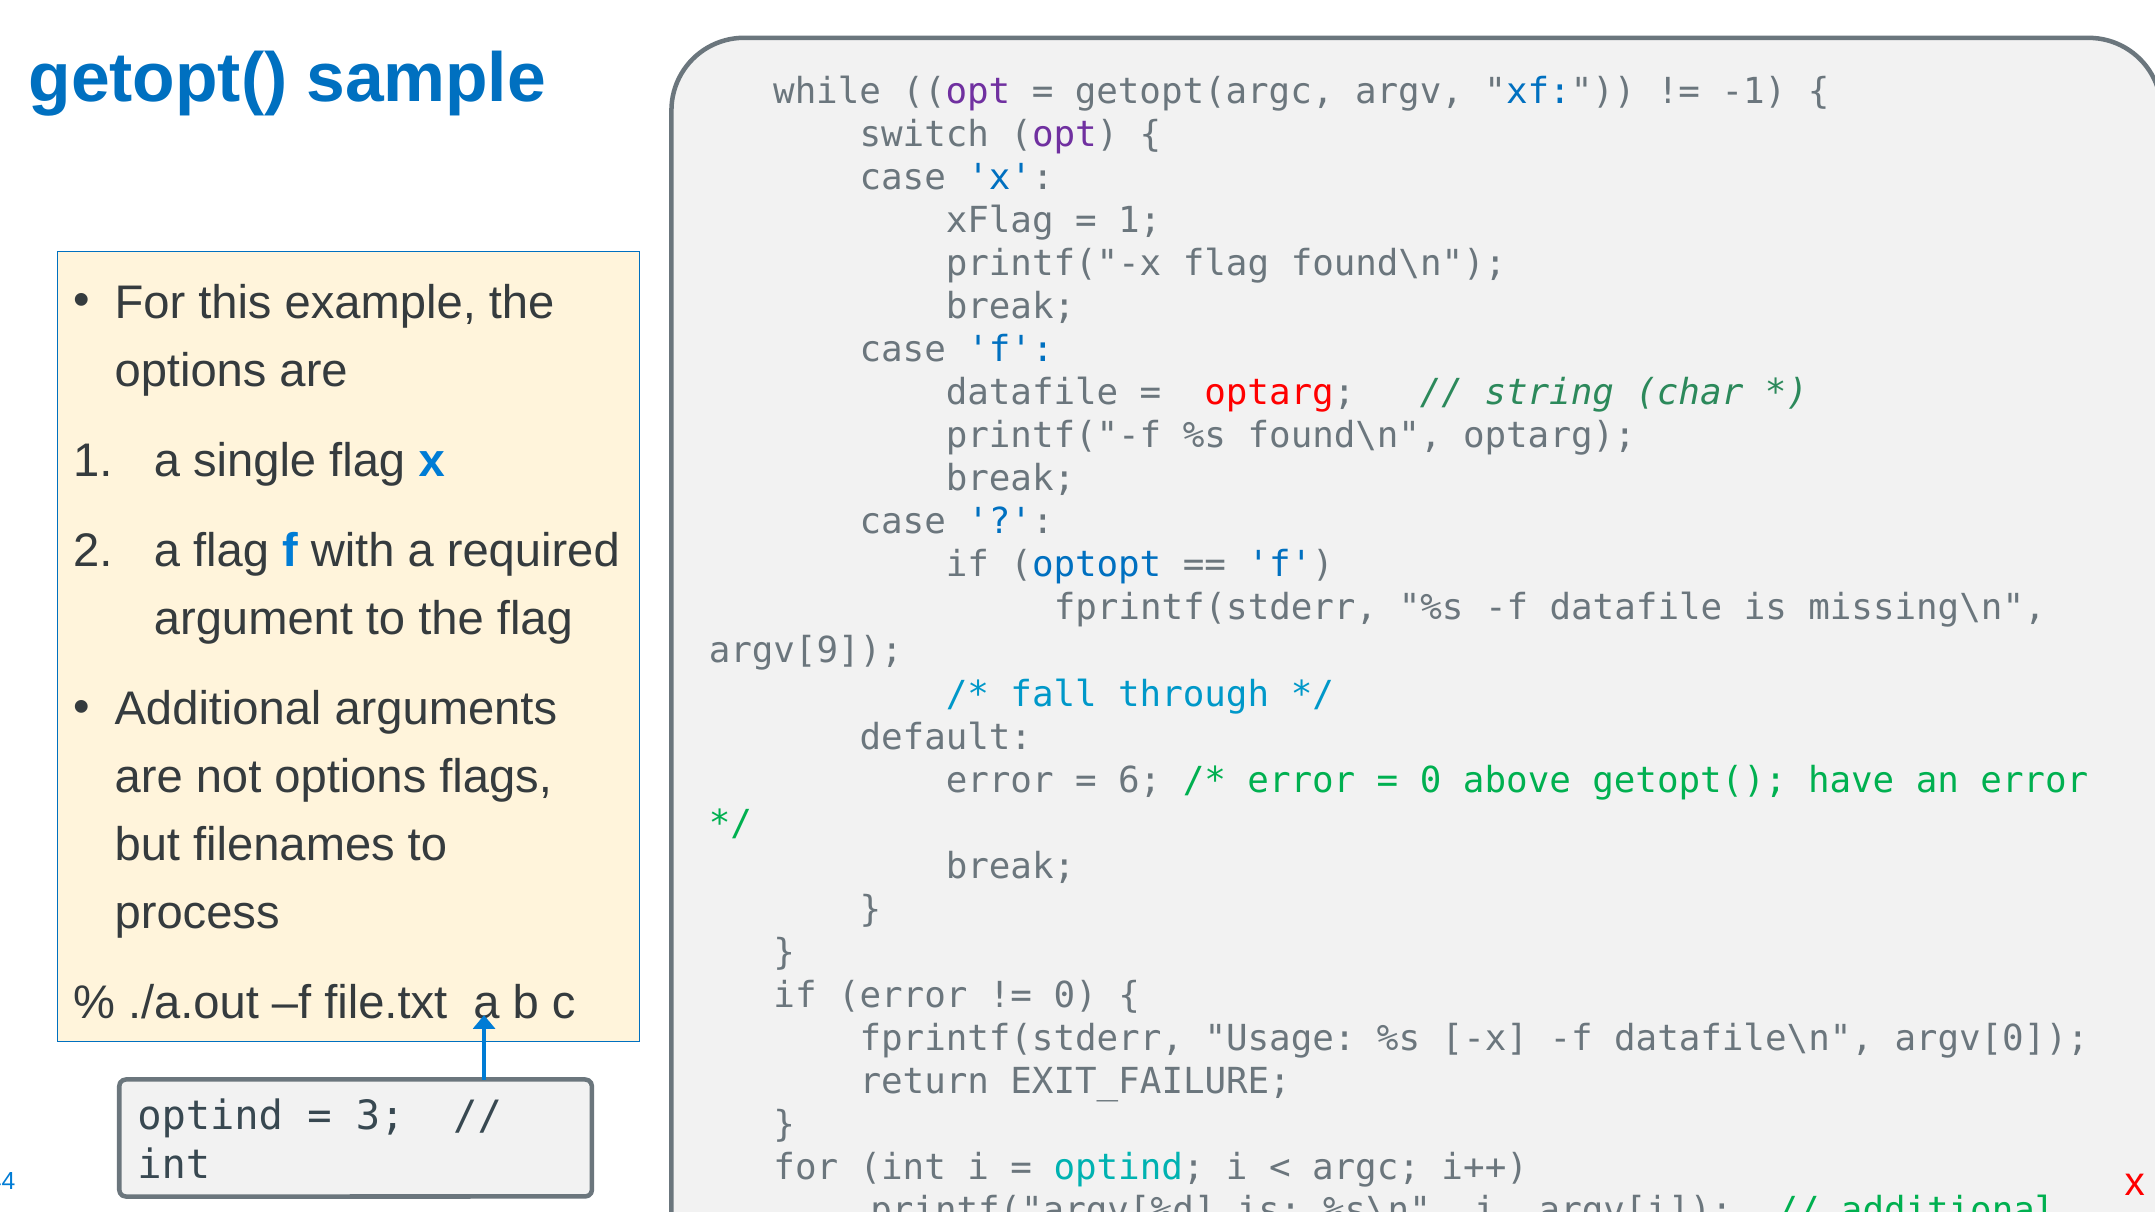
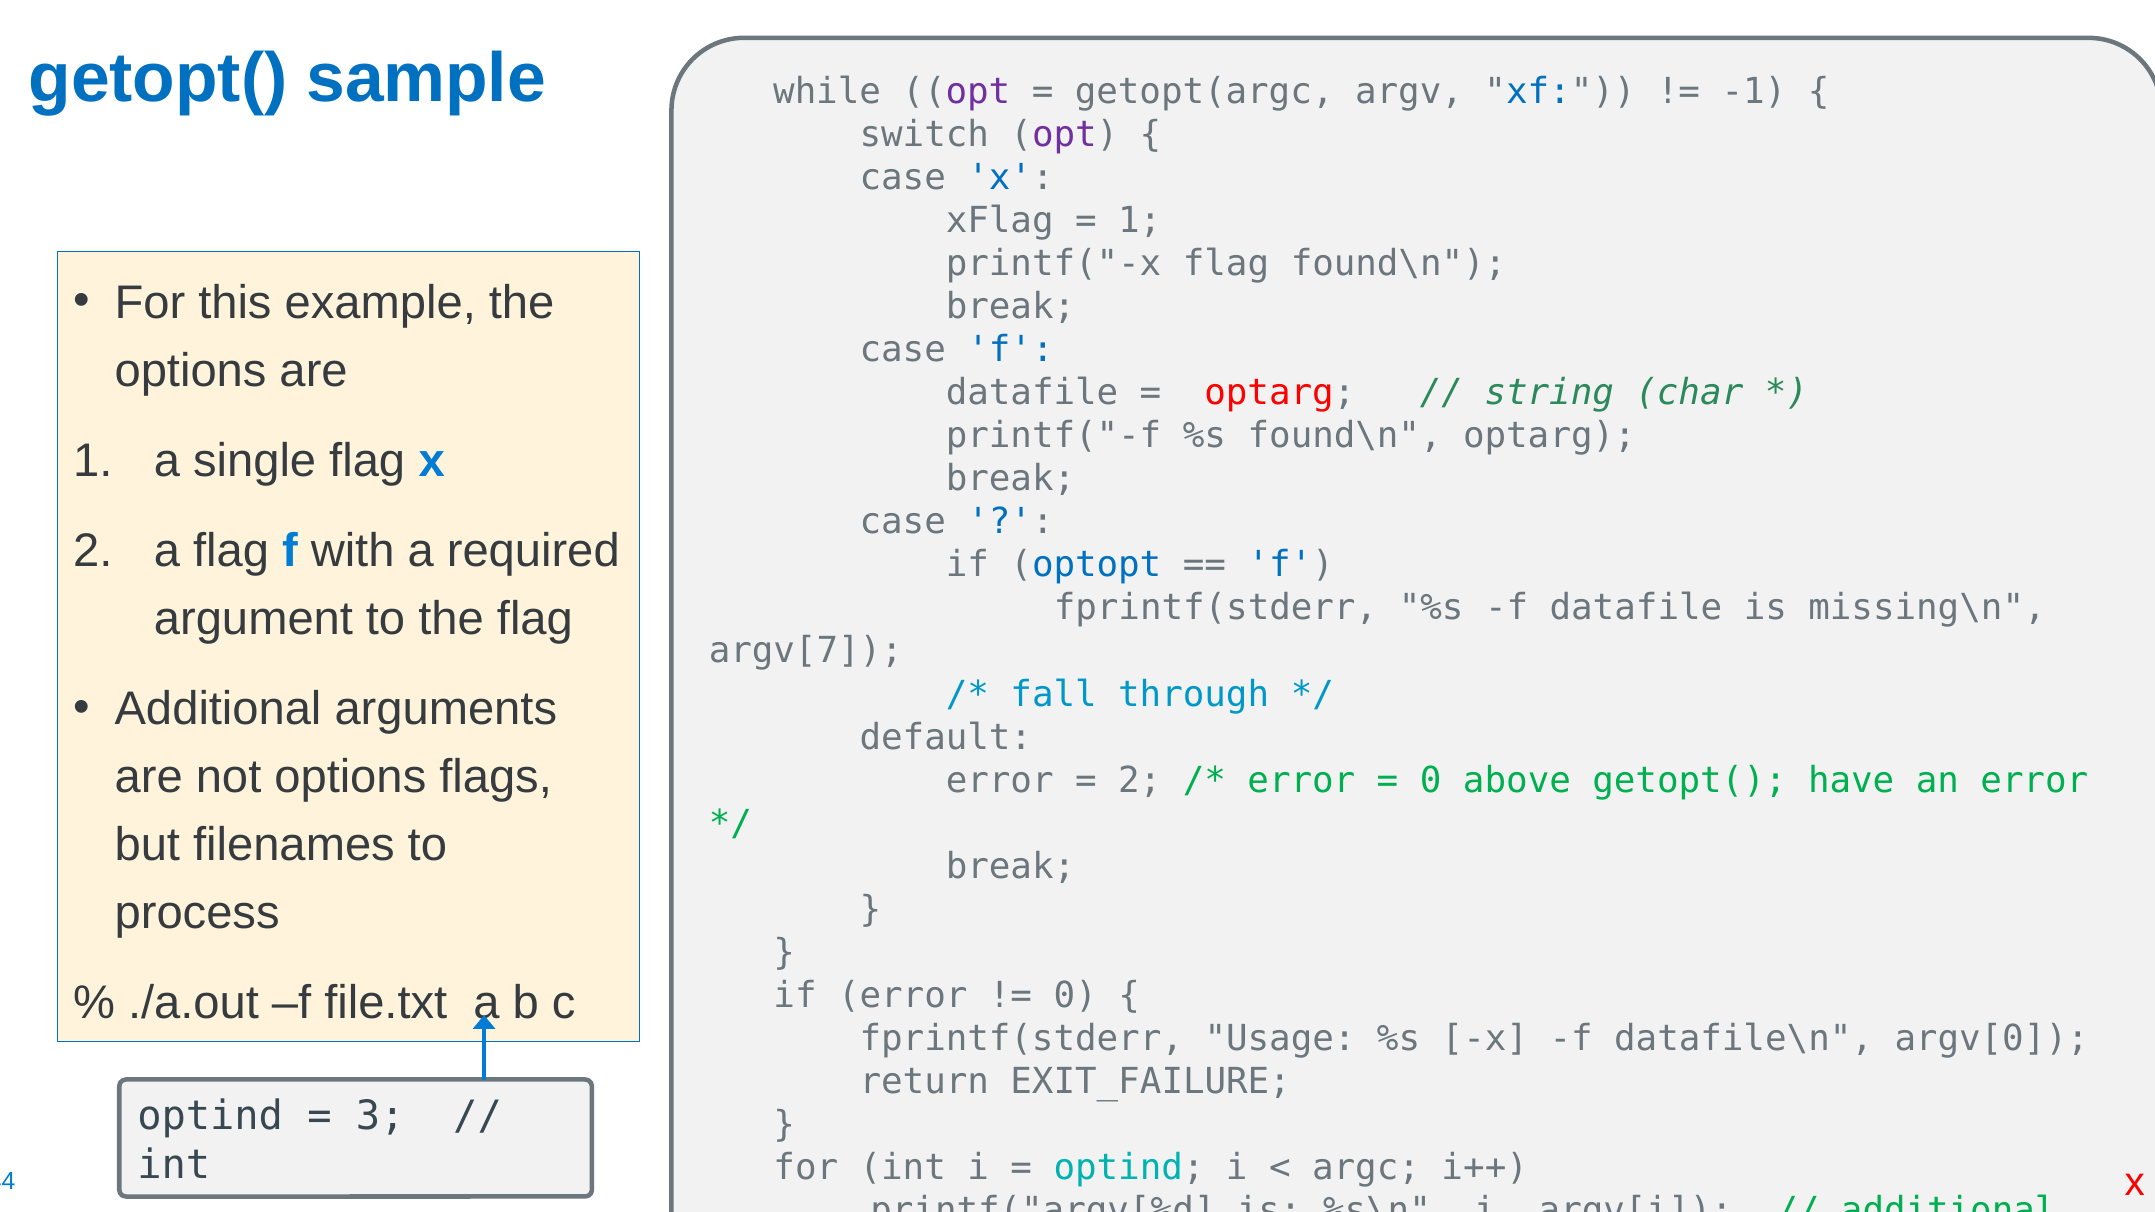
argv[9: argv[9 -> argv[7
6 at (1140, 780): 6 -> 2
